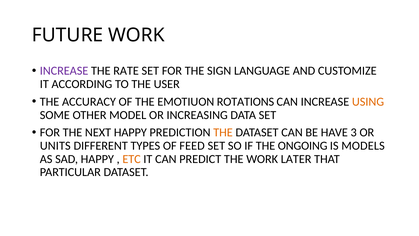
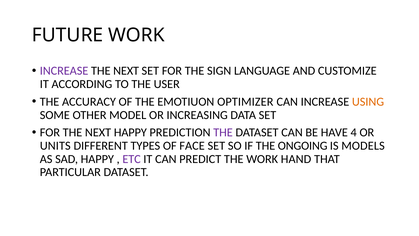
RATE at (126, 71): RATE -> NEXT
ROTATIONS: ROTATIONS -> OPTIMIZER
THE at (223, 132) colour: orange -> purple
3: 3 -> 4
FEED: FEED -> FACE
ETC colour: orange -> purple
LATER: LATER -> HAND
